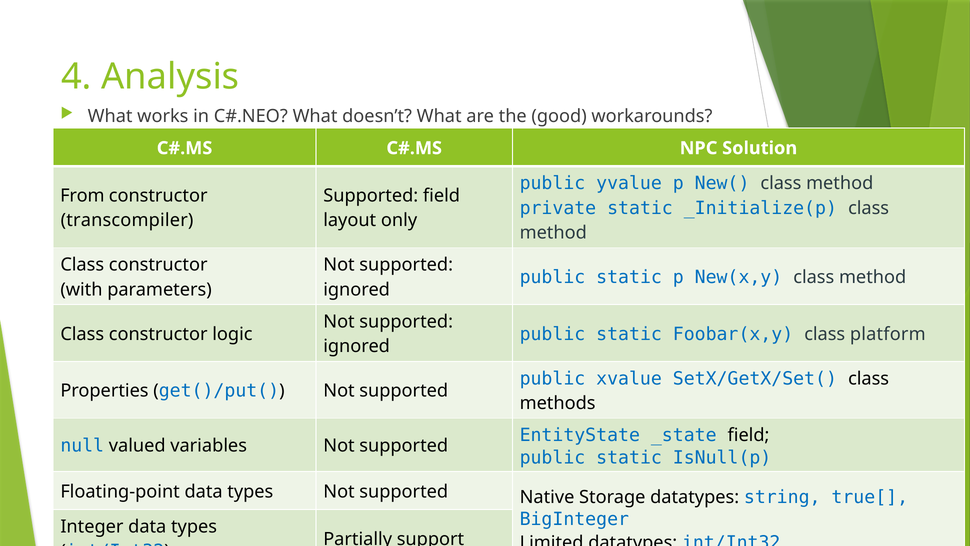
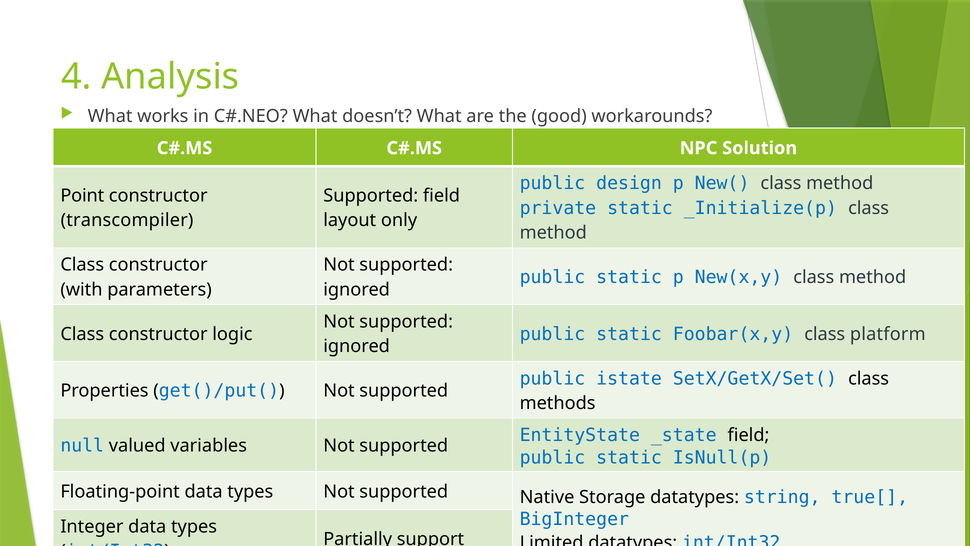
yvalue: yvalue -> design
From: From -> Point
xvalue: xvalue -> istate
